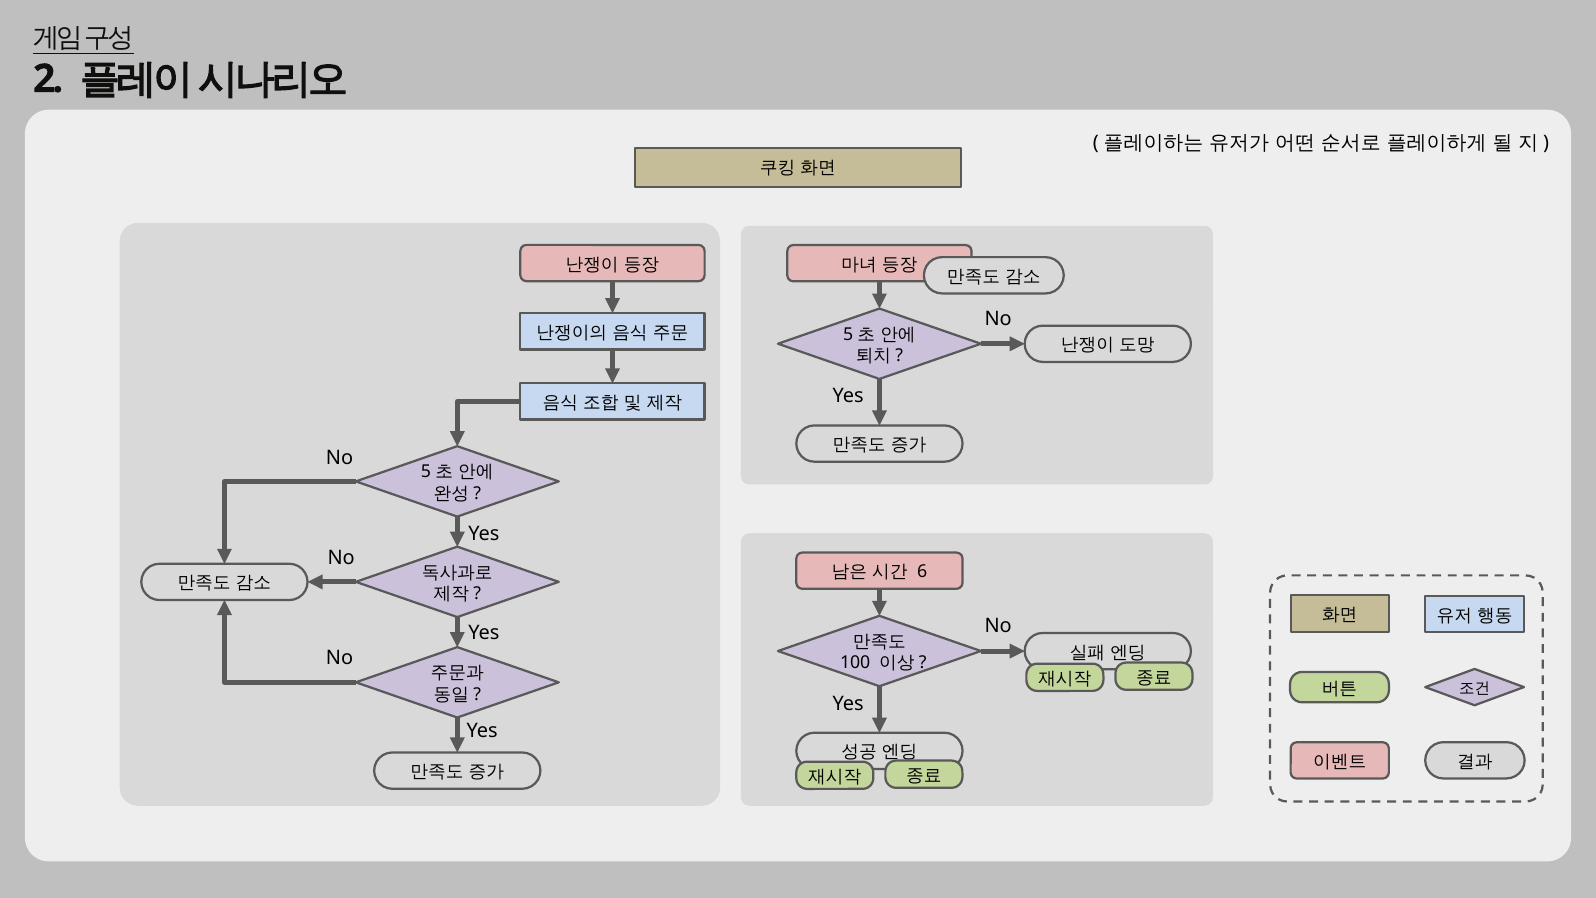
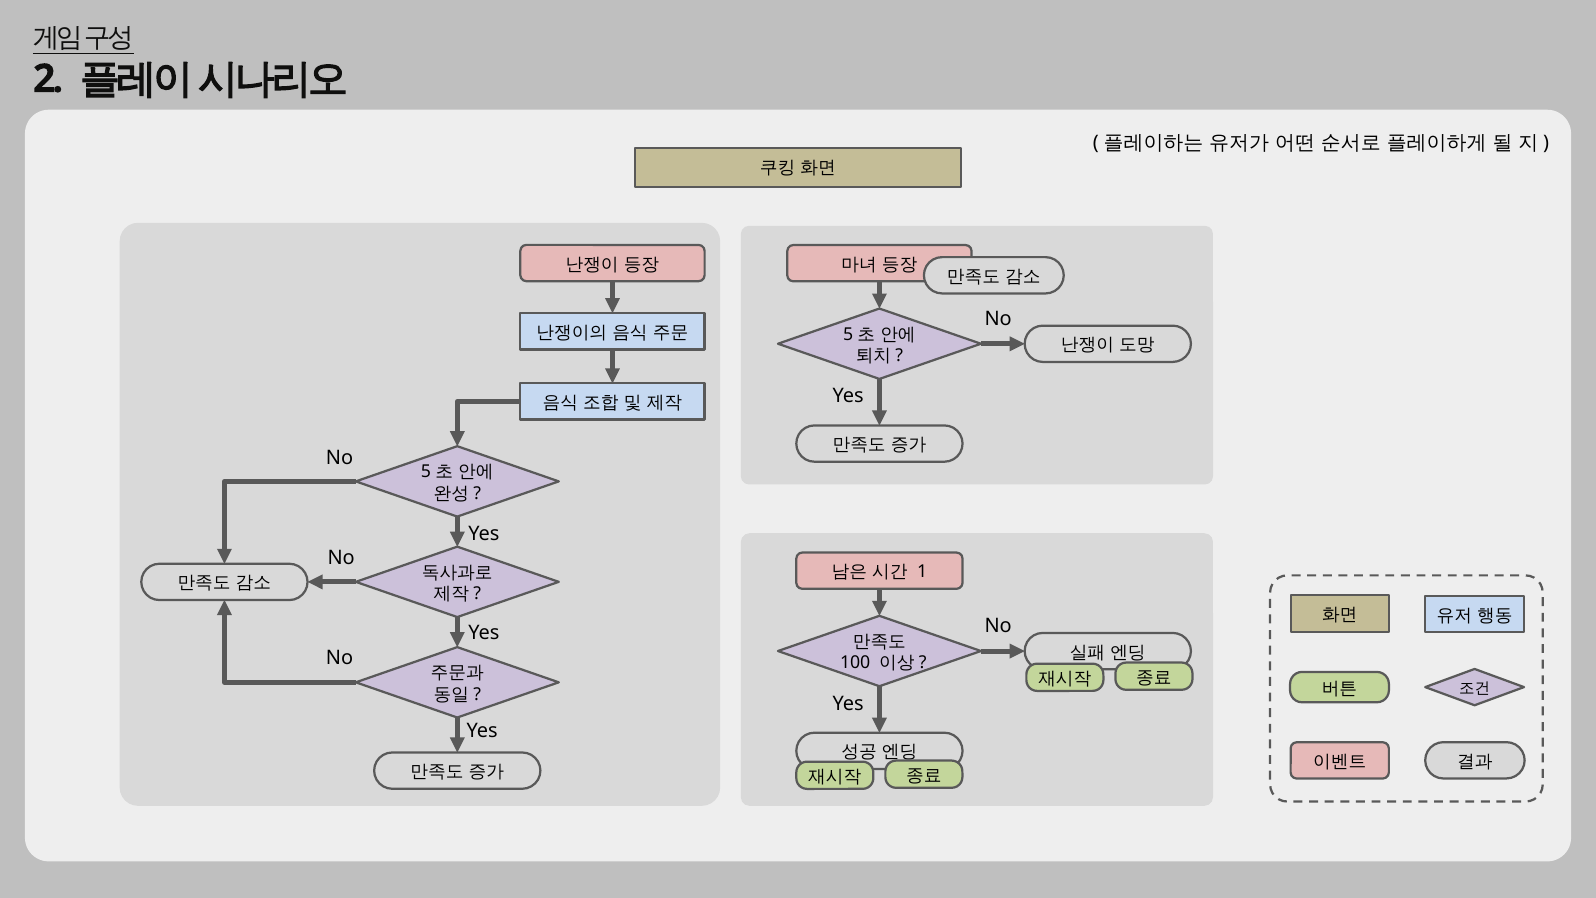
6: 6 -> 1
